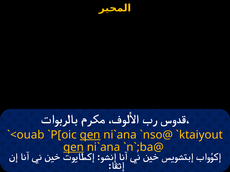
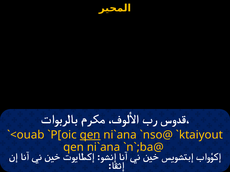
qen at (74, 148) underline: present -> none
